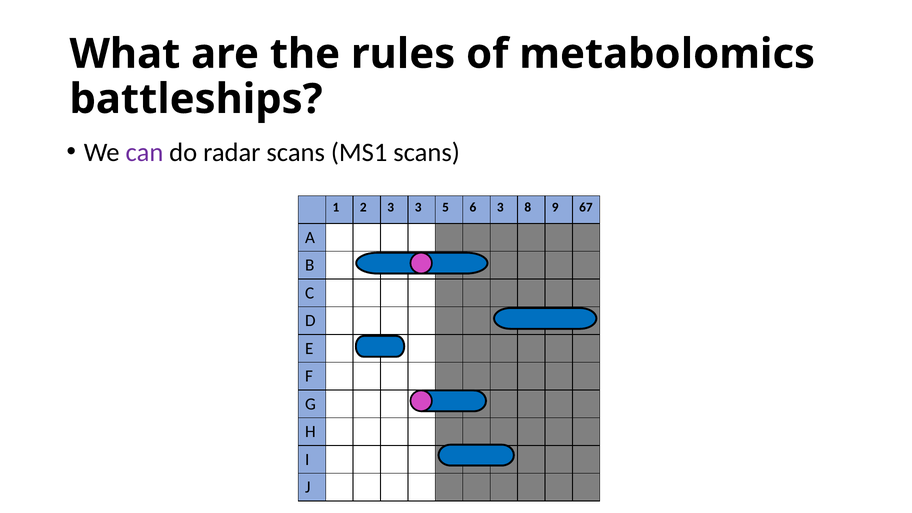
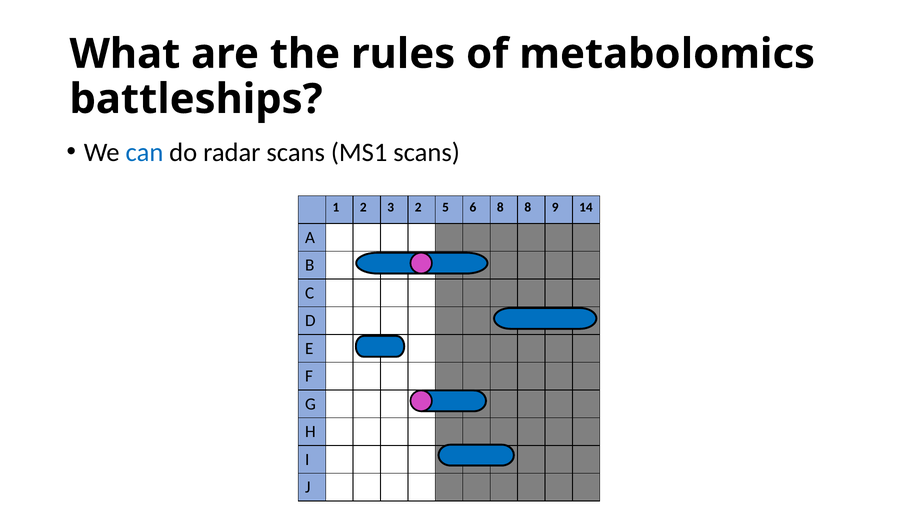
can colour: purple -> blue
3 3: 3 -> 2
6 3: 3 -> 8
67: 67 -> 14
